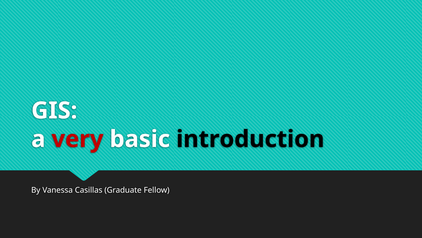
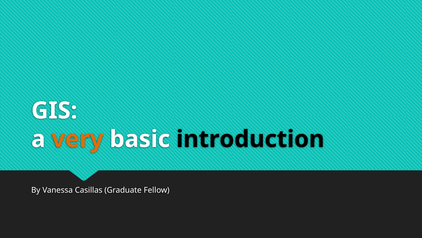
very colour: red -> orange
